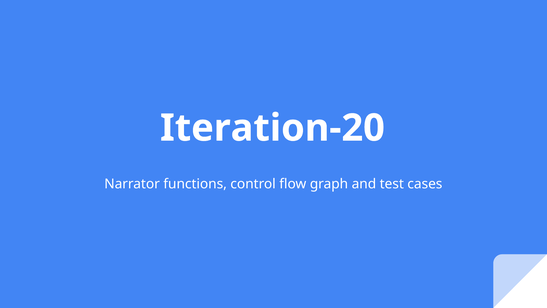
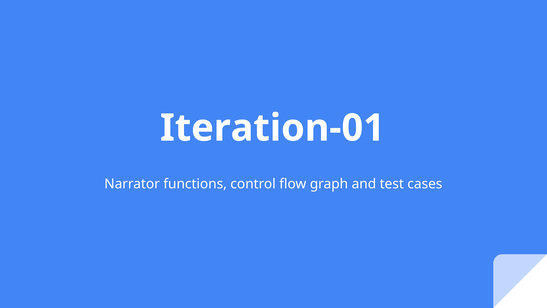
Iteration-20: Iteration-20 -> Iteration-01
